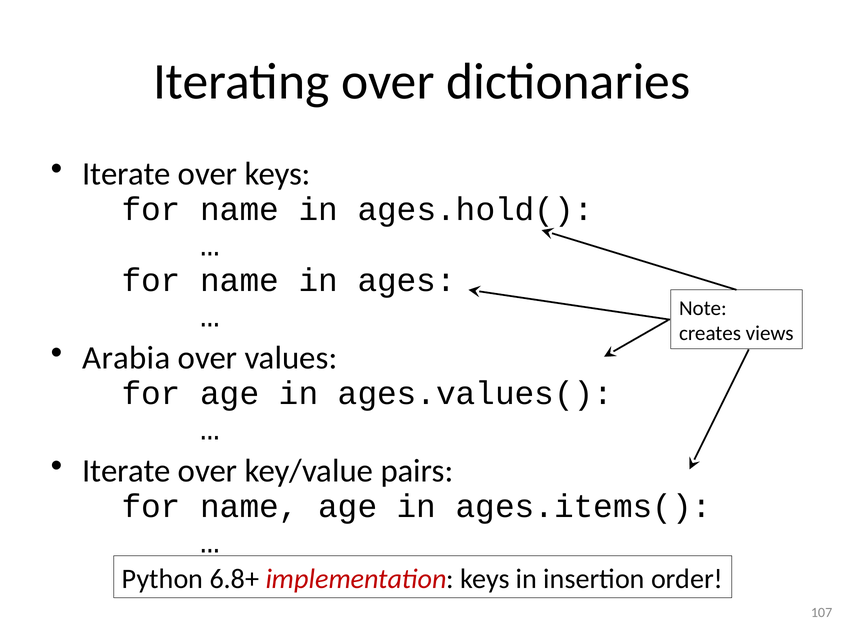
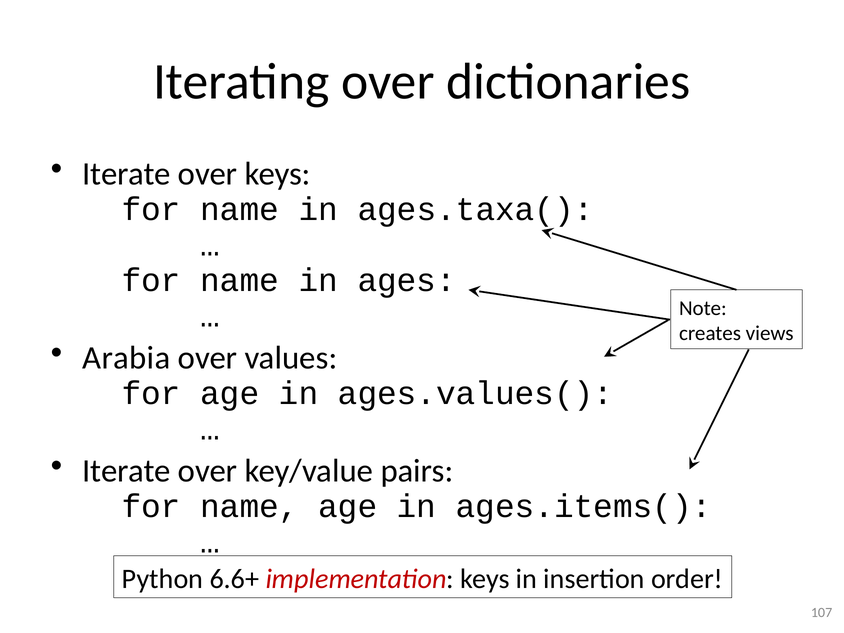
ages.hold(: ages.hold( -> ages.taxa(
6.8+: 6.8+ -> 6.6+
